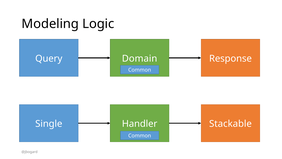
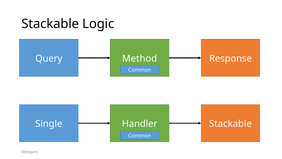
Modeling at (50, 24): Modeling -> Stackable
Domain: Domain -> Method
